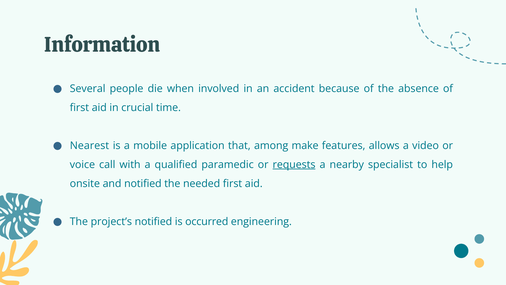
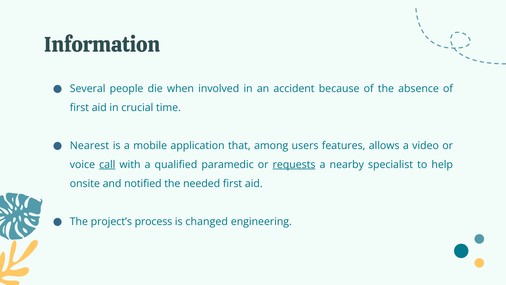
make: make -> users
call underline: none -> present
project’s notified: notified -> process
occurred: occurred -> changed
